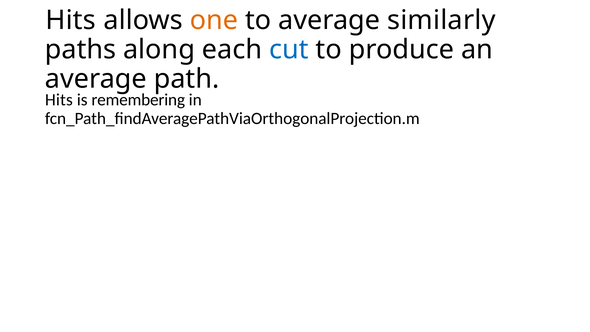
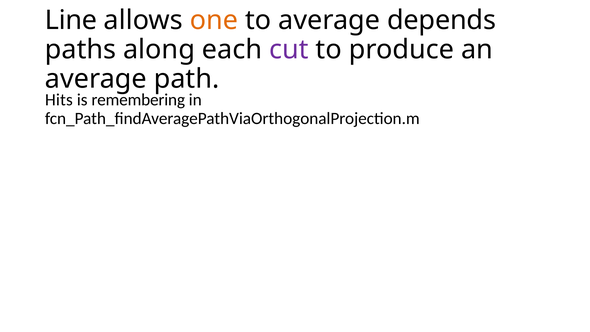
Hits at (71, 20): Hits -> Line
similarly: similarly -> depends
cut colour: blue -> purple
